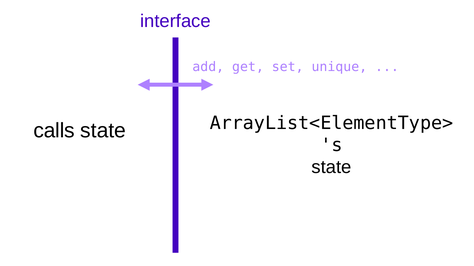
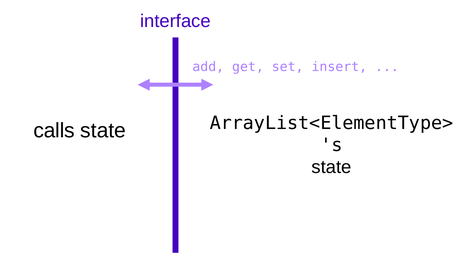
unique: unique -> insert
